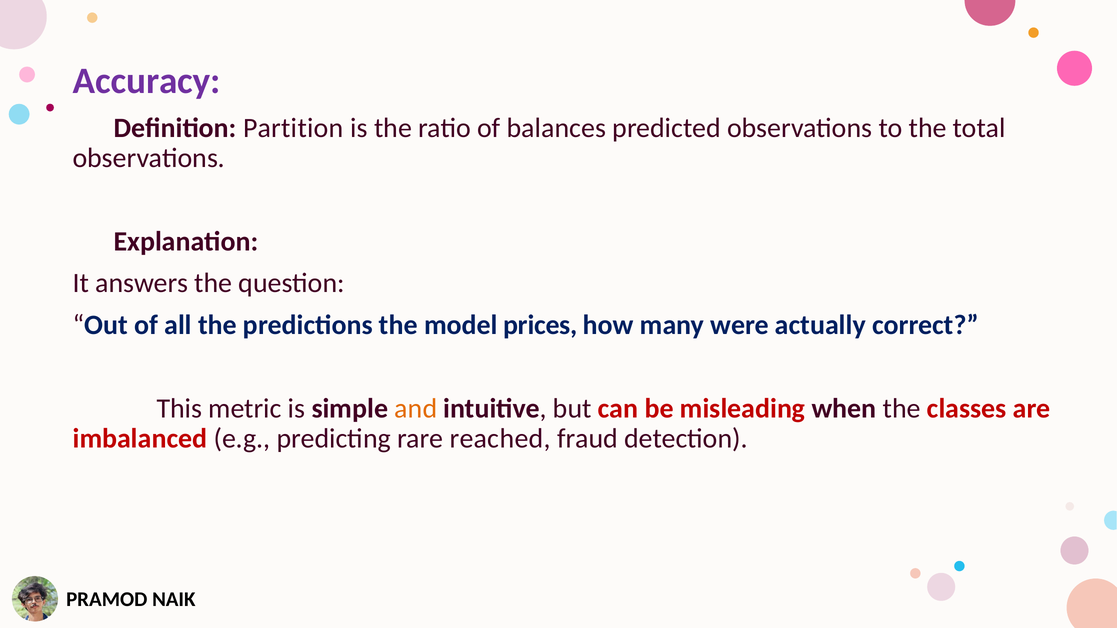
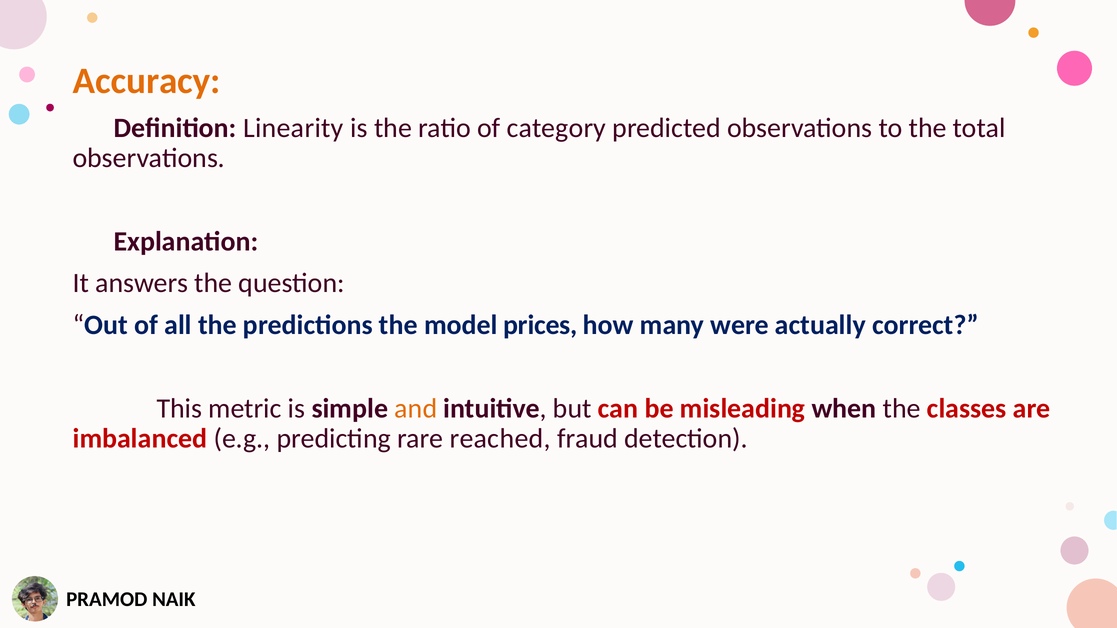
Accuracy colour: purple -> orange
Partition: Partition -> Linearity
balances: balances -> category
